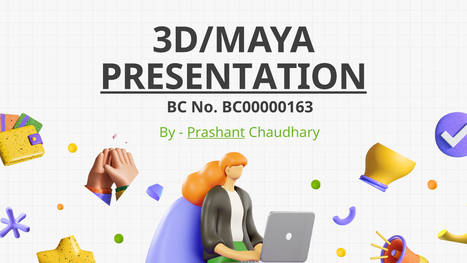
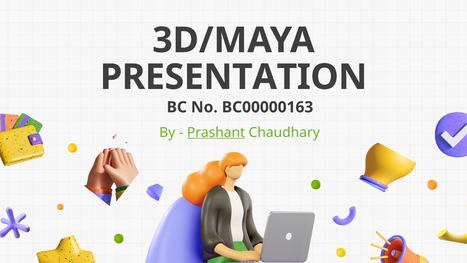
PRESENTATION underline: present -> none
